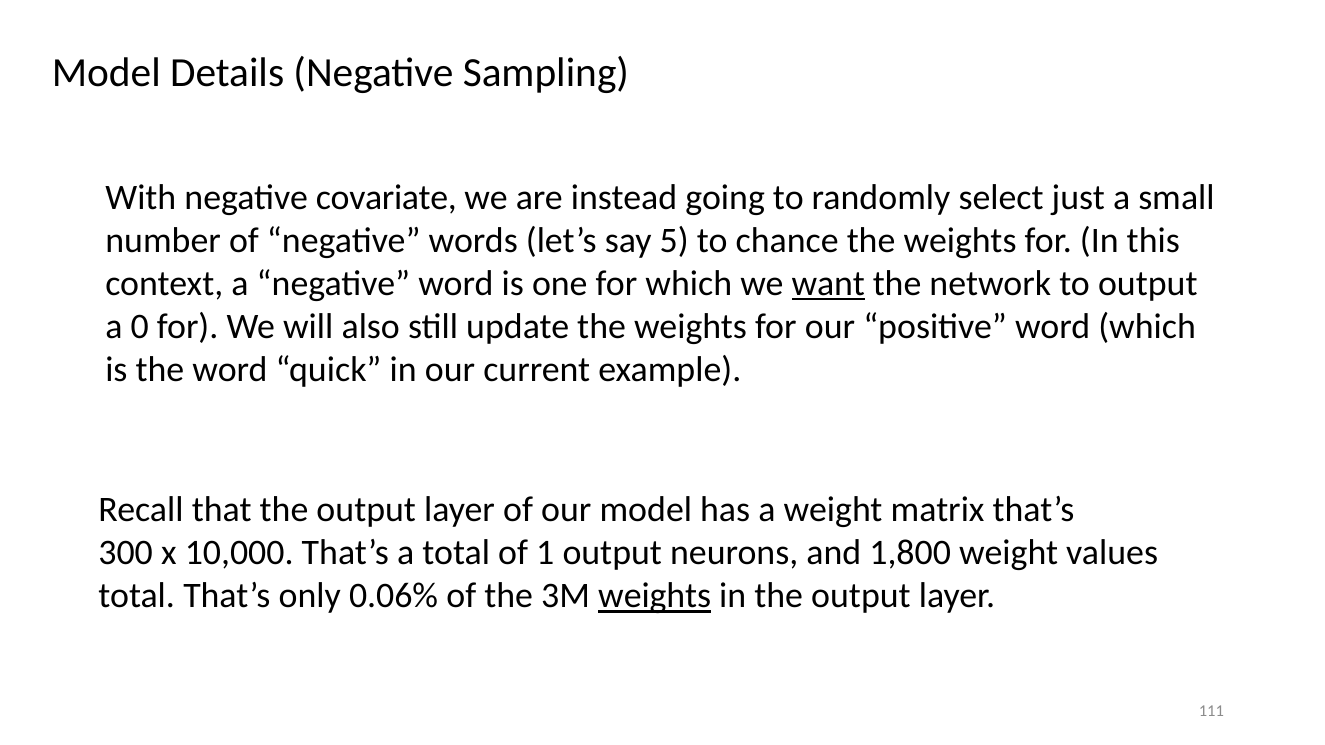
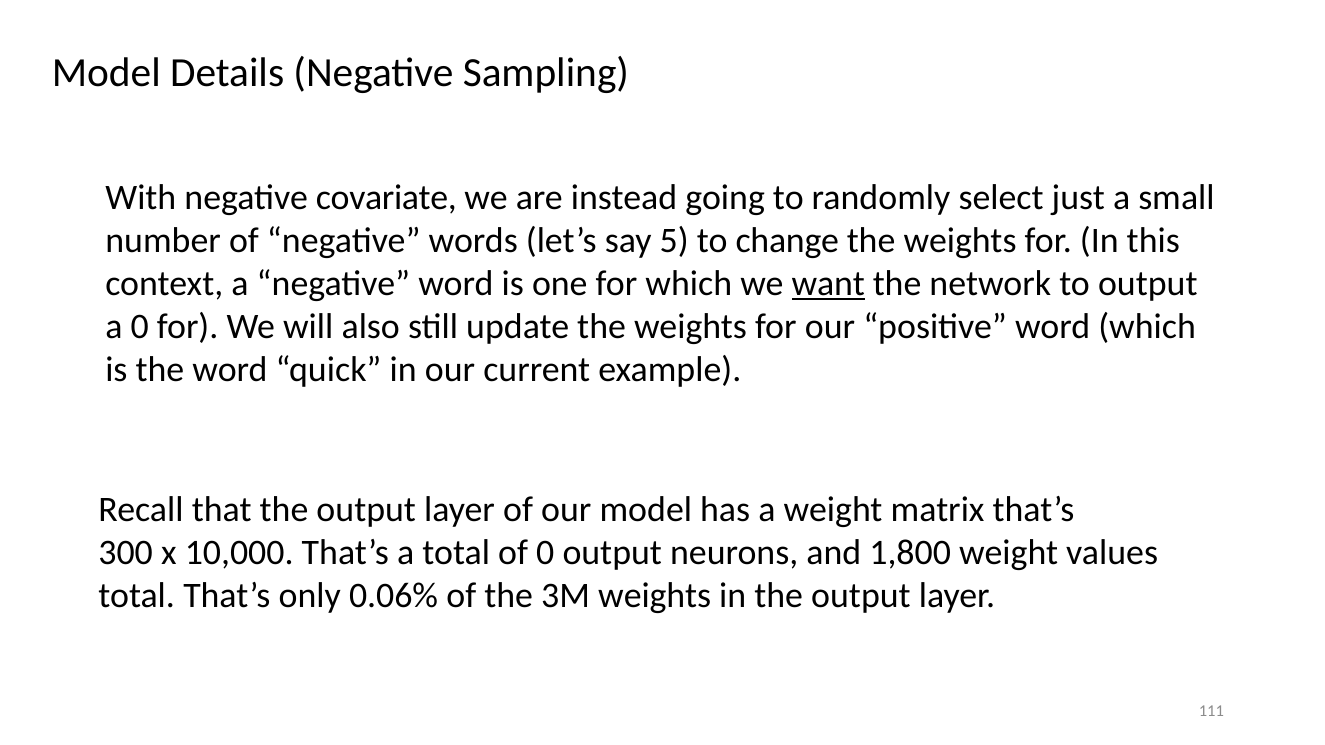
chance: chance -> change
of 1: 1 -> 0
weights at (655, 596) underline: present -> none
